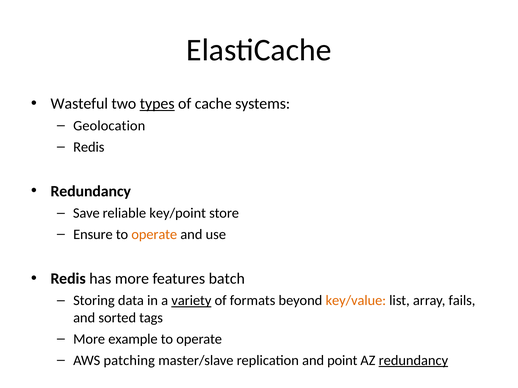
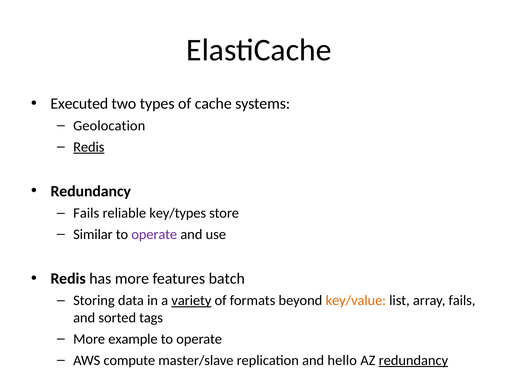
Wasteful: Wasteful -> Executed
types underline: present -> none
Redis at (89, 147) underline: none -> present
Save at (86, 213): Save -> Fails
key/point: key/point -> key/types
Ensure: Ensure -> Similar
operate at (154, 235) colour: orange -> purple
patching: patching -> compute
point: point -> hello
